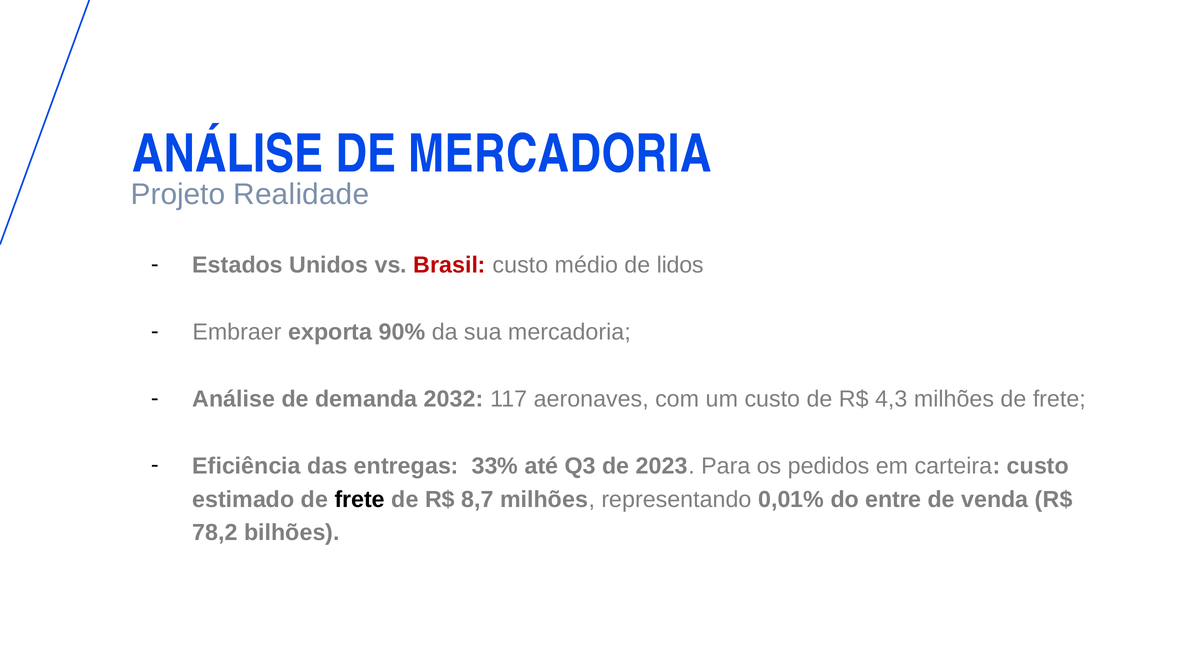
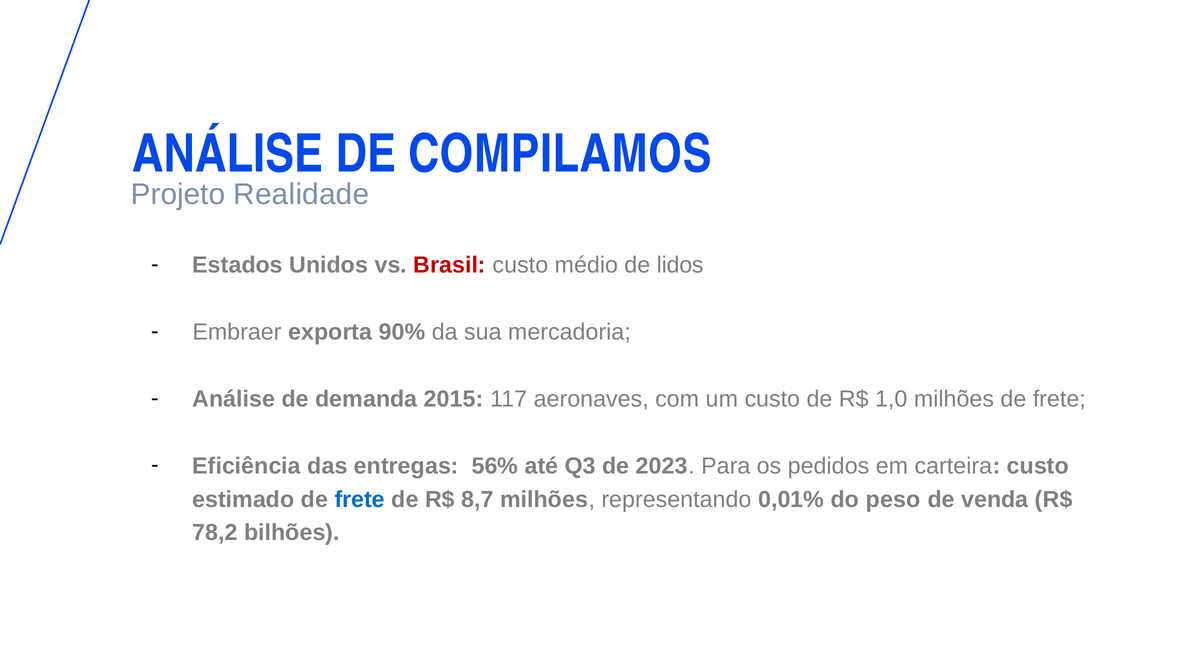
DE MERCADORIA: MERCADORIA -> COMPILAMOS
2032: 2032 -> 2015
4,3: 4,3 -> 1,0
33%: 33% -> 56%
frete at (360, 500) colour: black -> blue
entre: entre -> peso
